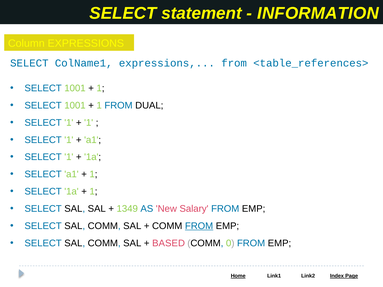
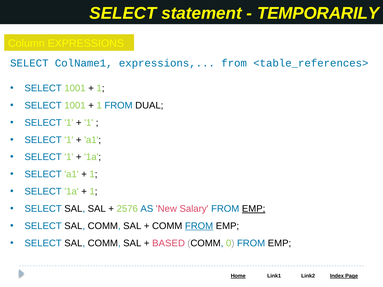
INFORMATION: INFORMATION -> TEMPORARILY
1349: 1349 -> 2576
EMP at (254, 209) underline: none -> present
